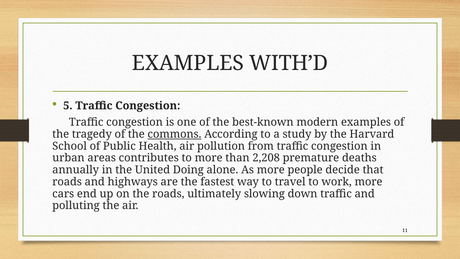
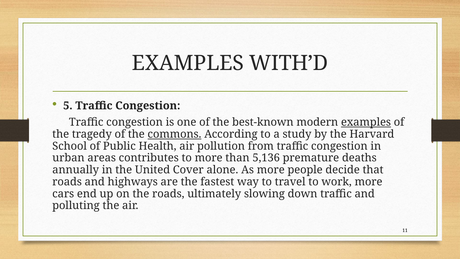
examples at (366, 122) underline: none -> present
2,208: 2,208 -> 5,136
Doing: Doing -> Cover
